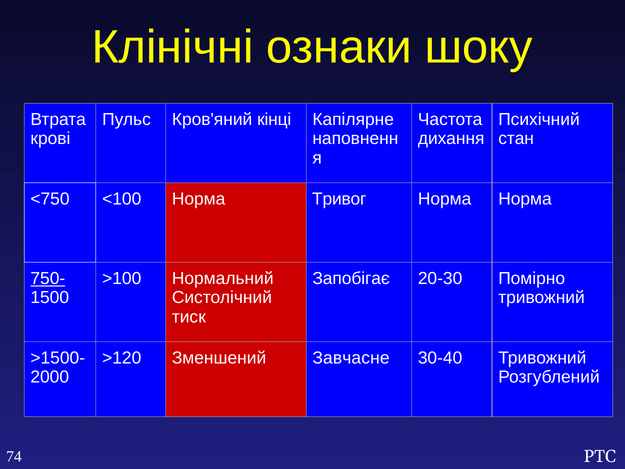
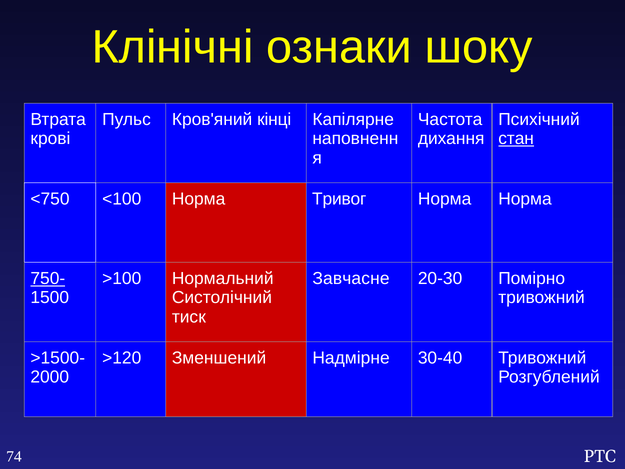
стан underline: none -> present
Запобігає: Запобігає -> Завчасне
Завчасне: Завчасне -> Надмірне
